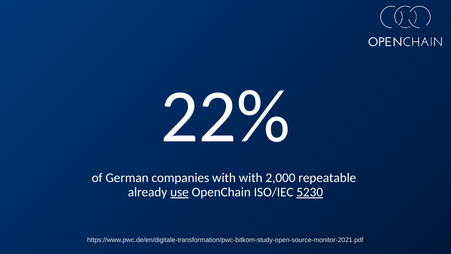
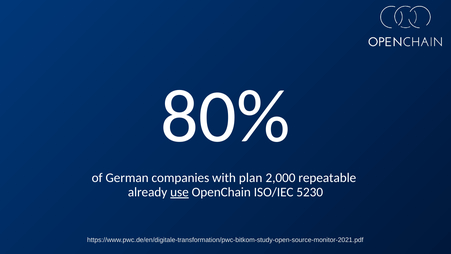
22%: 22% -> 80%
with with: with -> plan
5230 underline: present -> none
